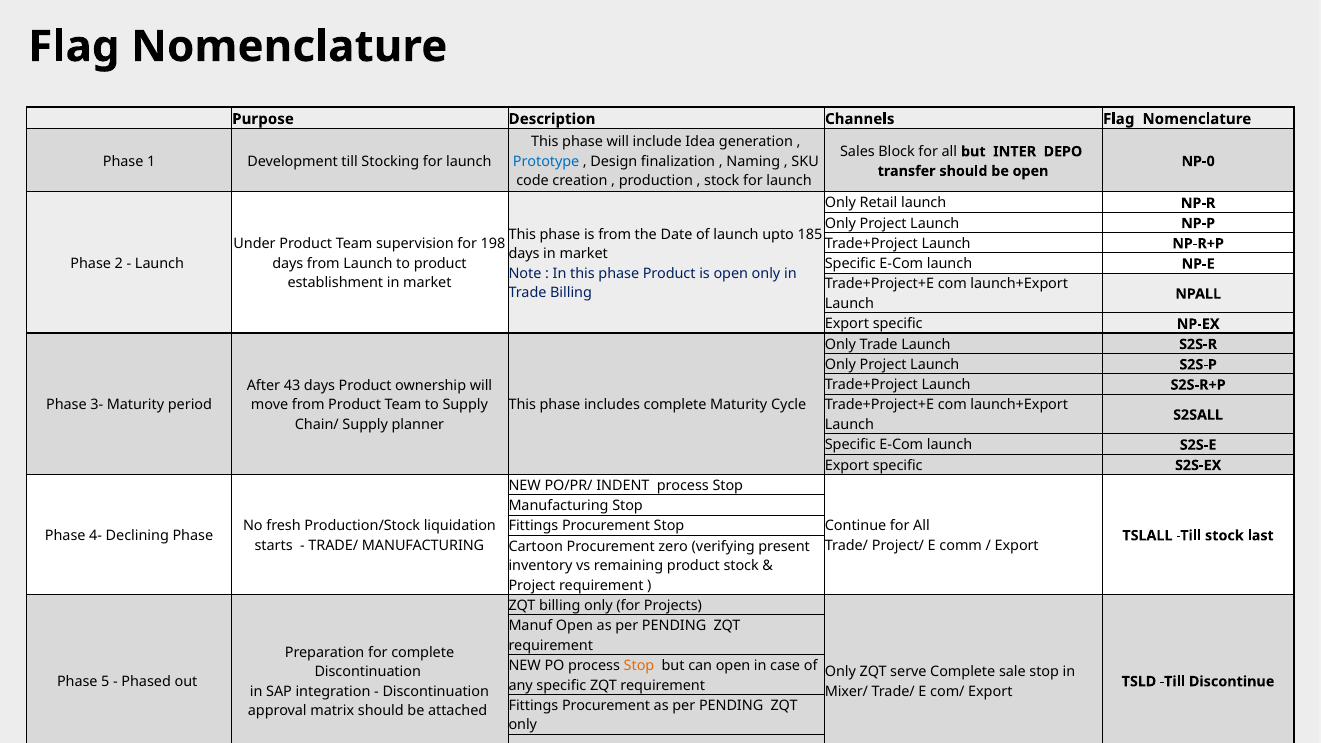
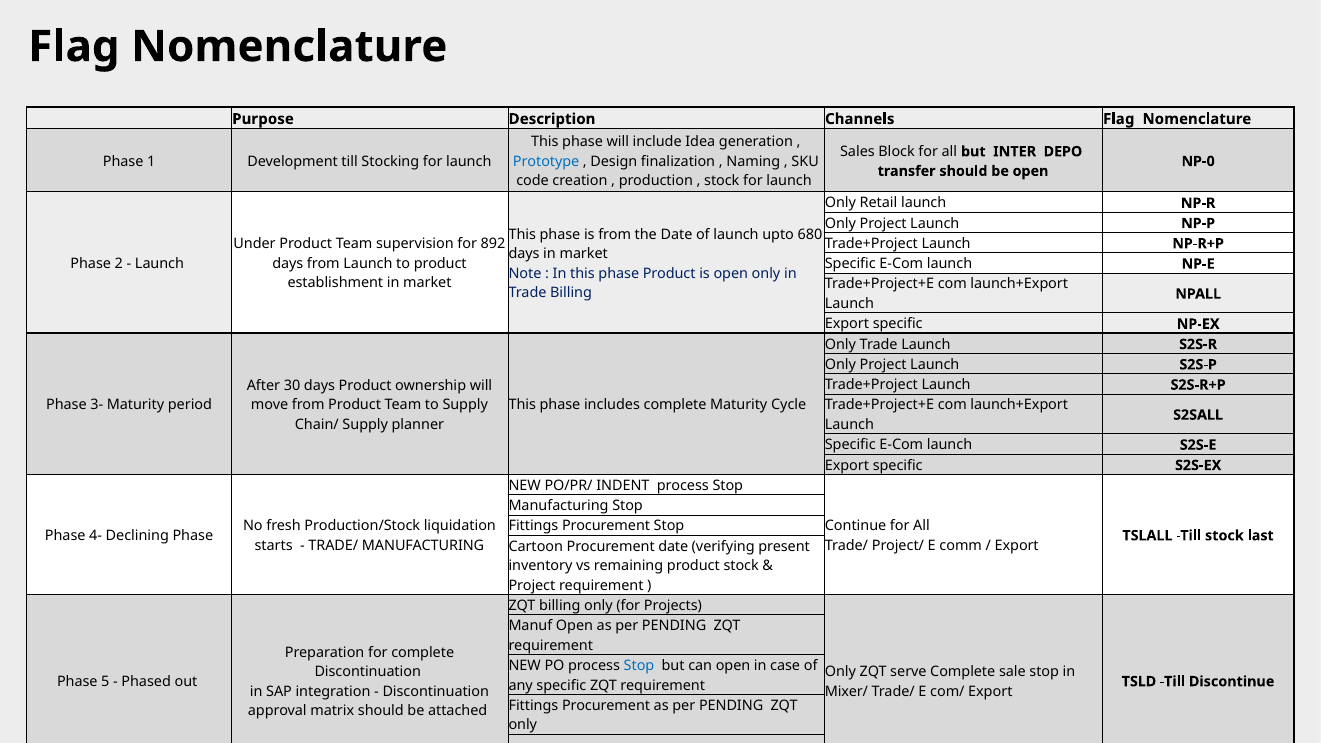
185: 185 -> 680
198: 198 -> 892
43: 43 -> 30
Procurement zero: zero -> date
Stop at (639, 666) colour: orange -> blue
